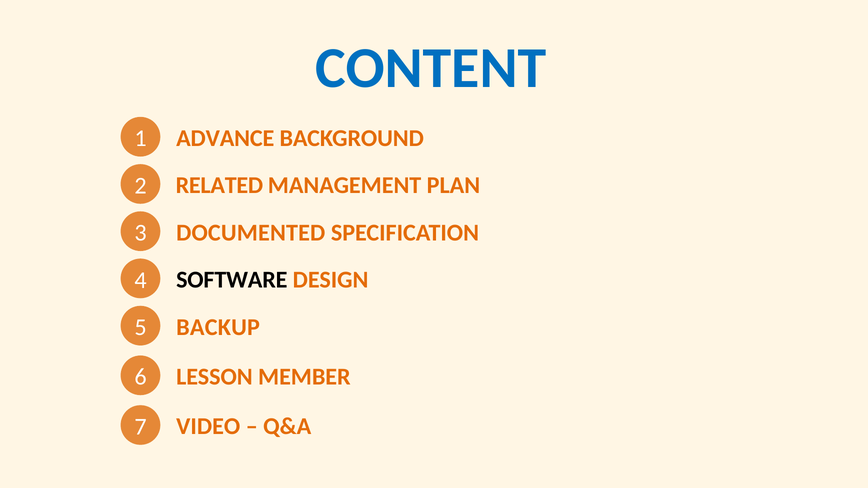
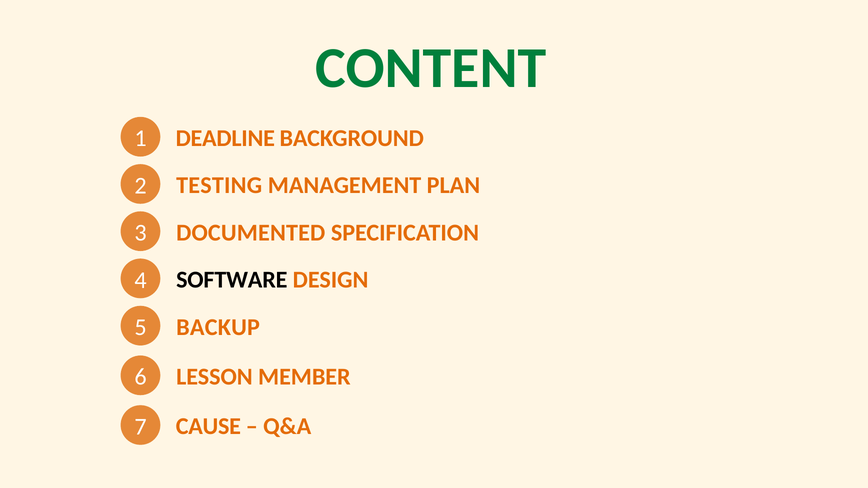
CONTENT colour: blue -> green
ADVANCE: ADVANCE -> DEADLINE
RELATED: RELATED -> TESTING
VIDEO: VIDEO -> CAUSE
